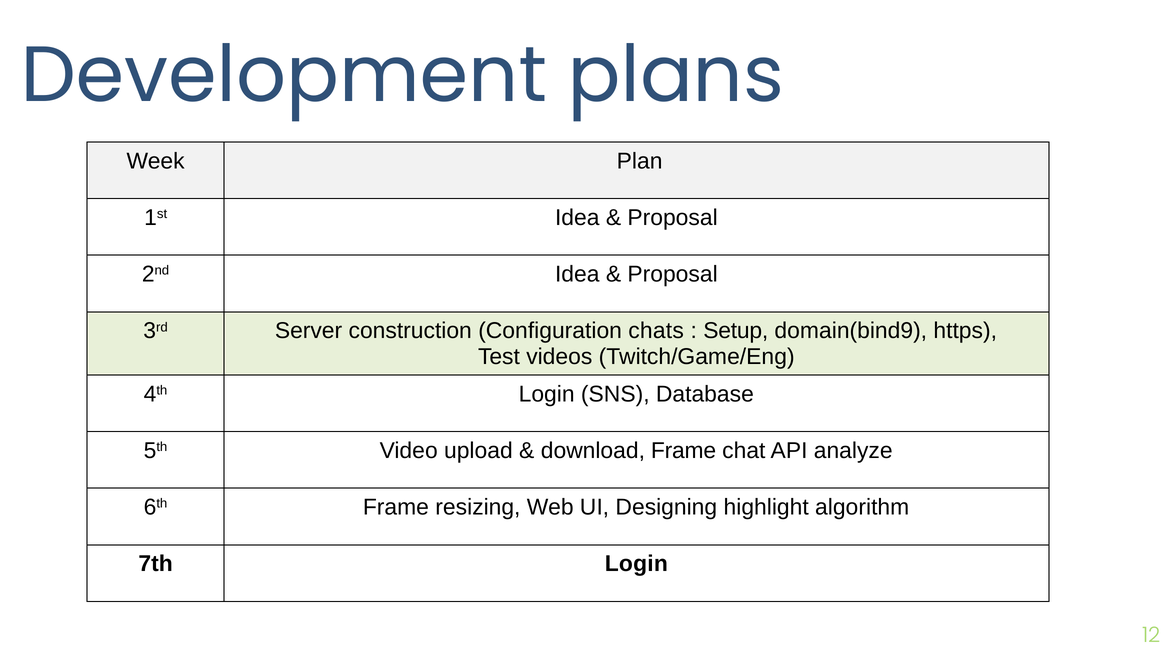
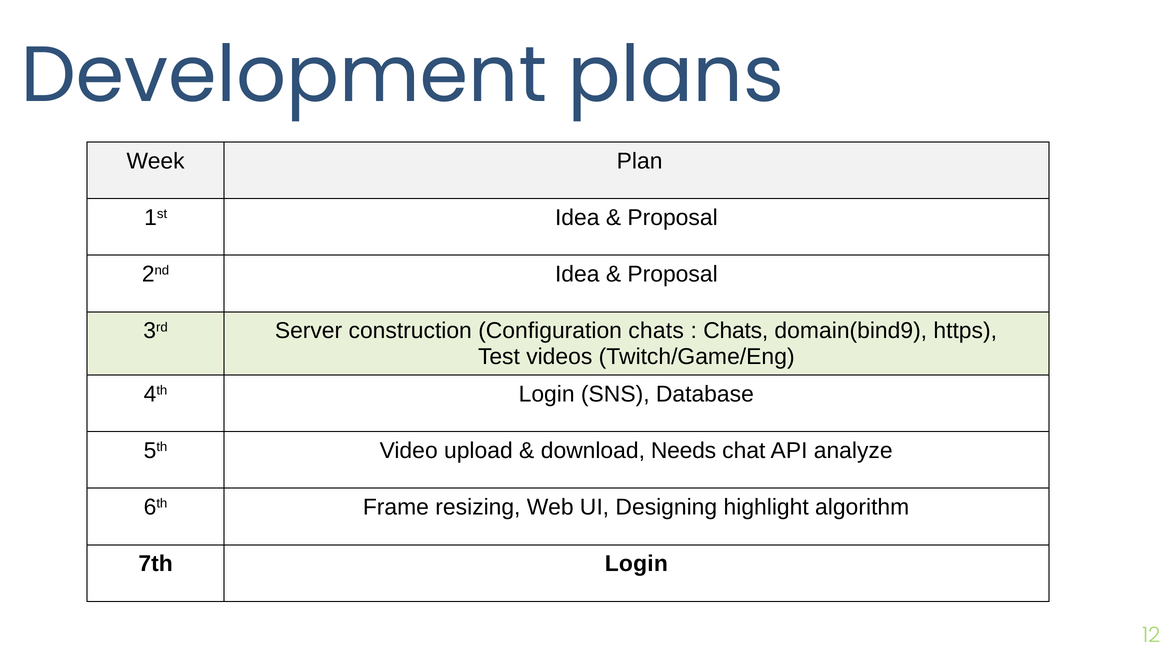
Setup at (736, 331): Setup -> Chats
download Frame: Frame -> Needs
